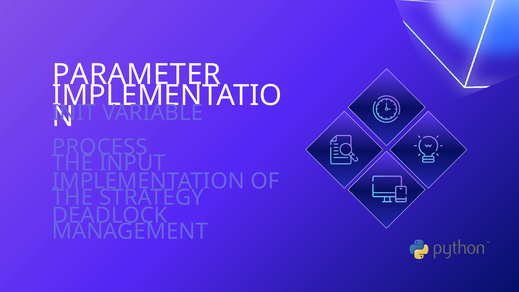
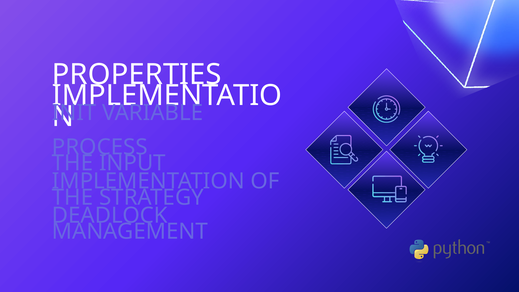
PARAMETER: PARAMETER -> PROPERTIES
